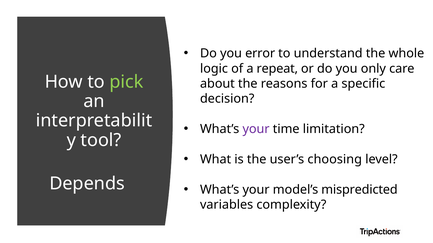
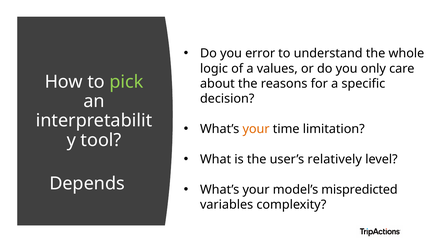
repeat: repeat -> values
your at (256, 129) colour: purple -> orange
choosing: choosing -> relatively
